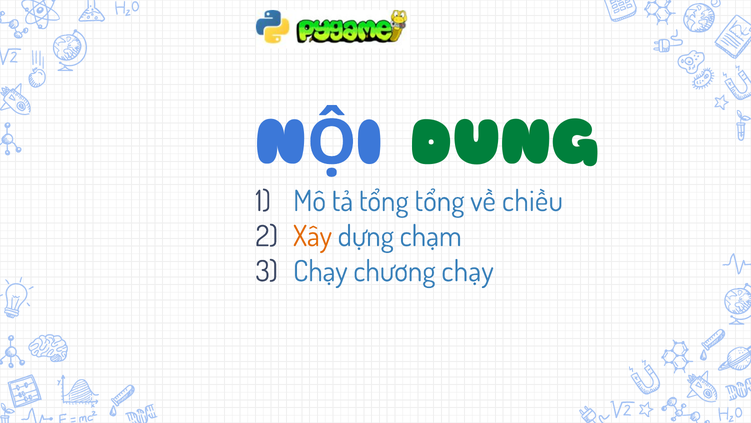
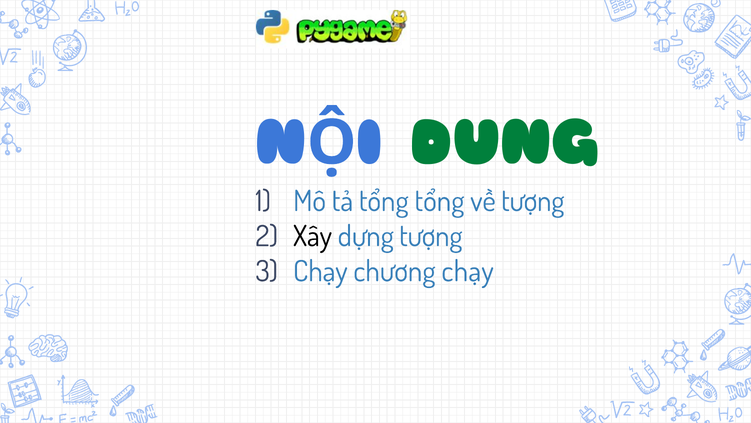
về chiều: chiều -> tượng
Xây colour: orange -> black
dựng chạm: chạm -> tượng
